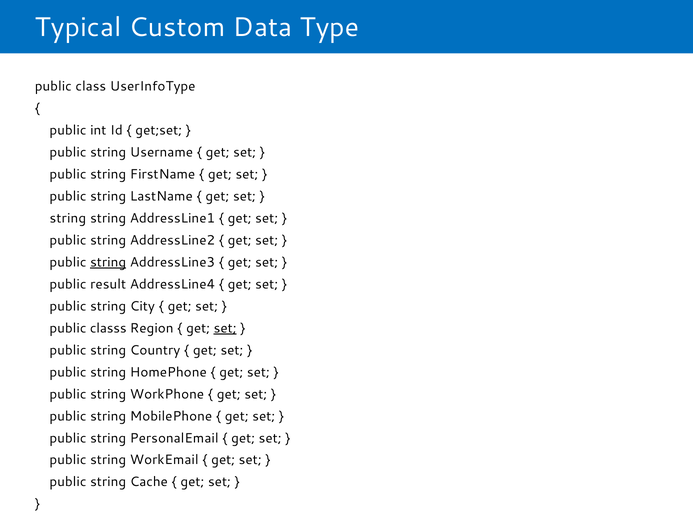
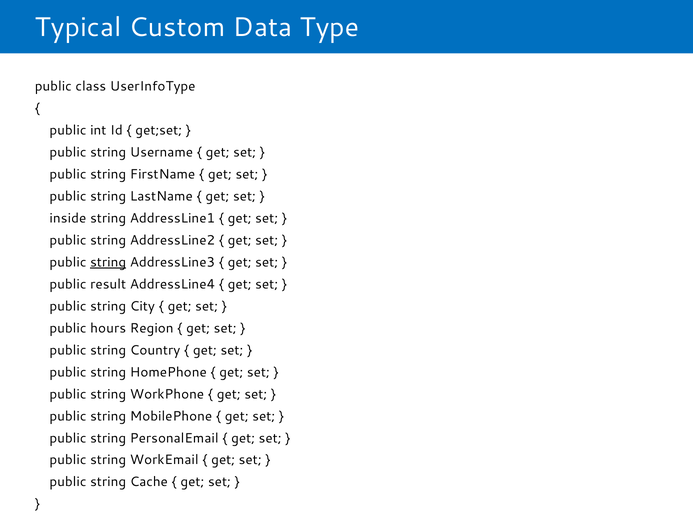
string at (68, 218): string -> inside
classs: classs -> hours
set at (225, 328) underline: present -> none
